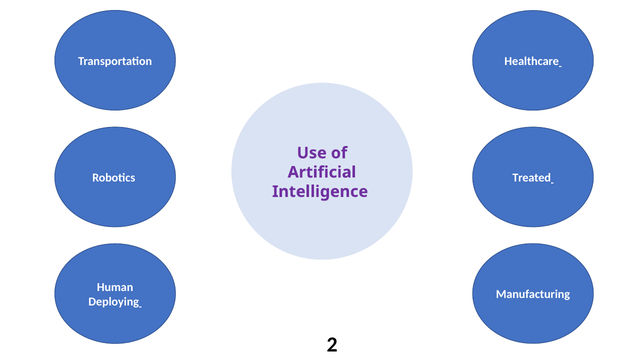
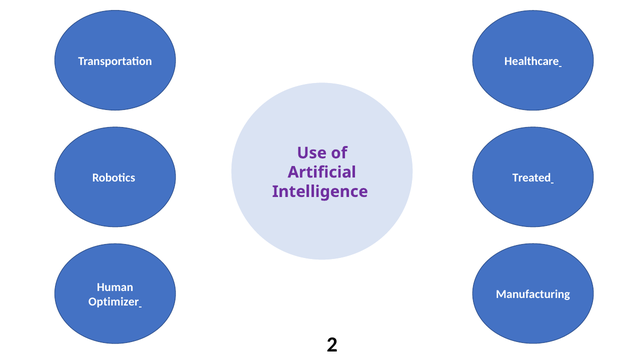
Deploying: Deploying -> Optimizer
